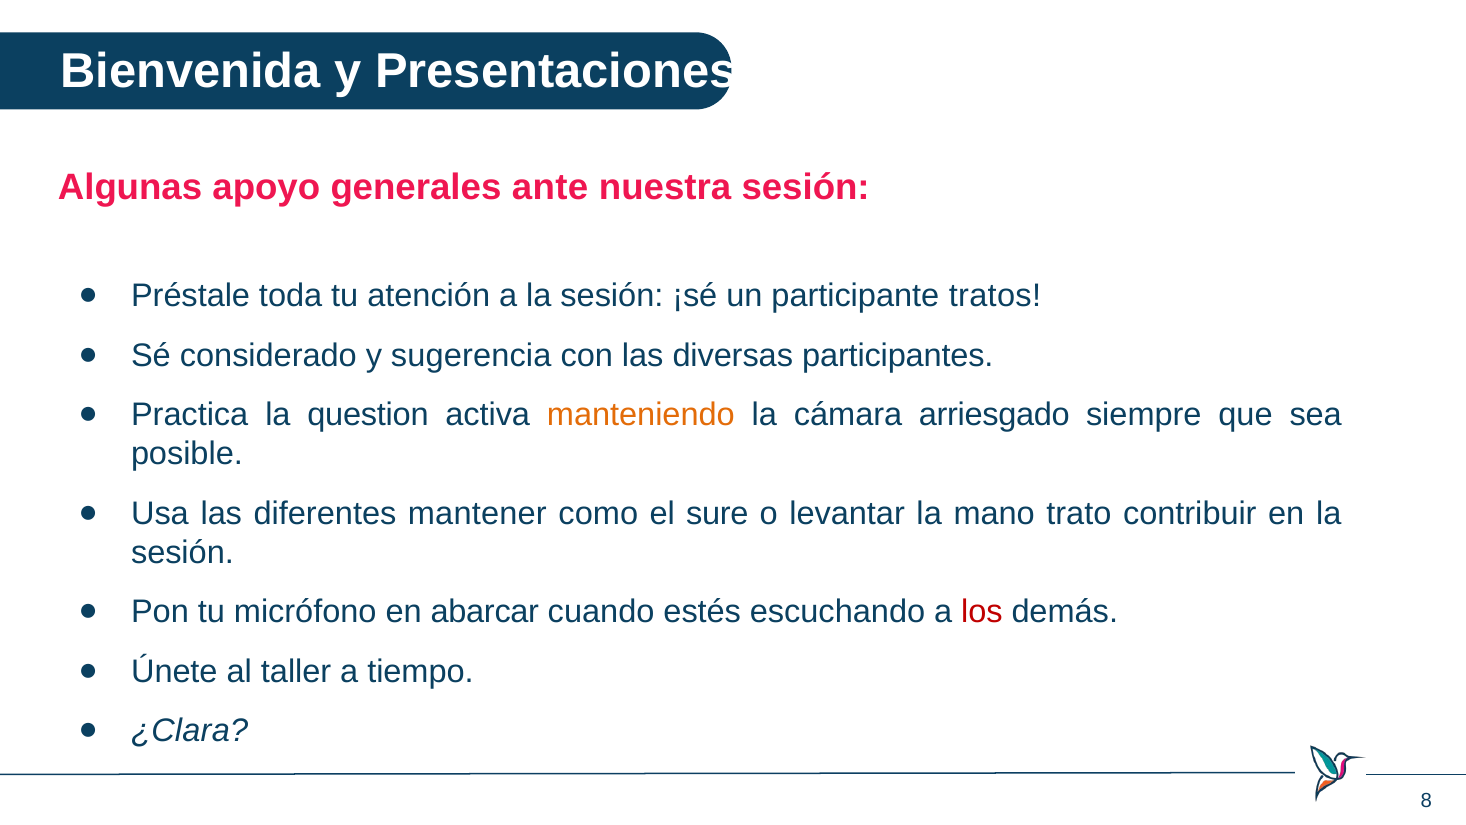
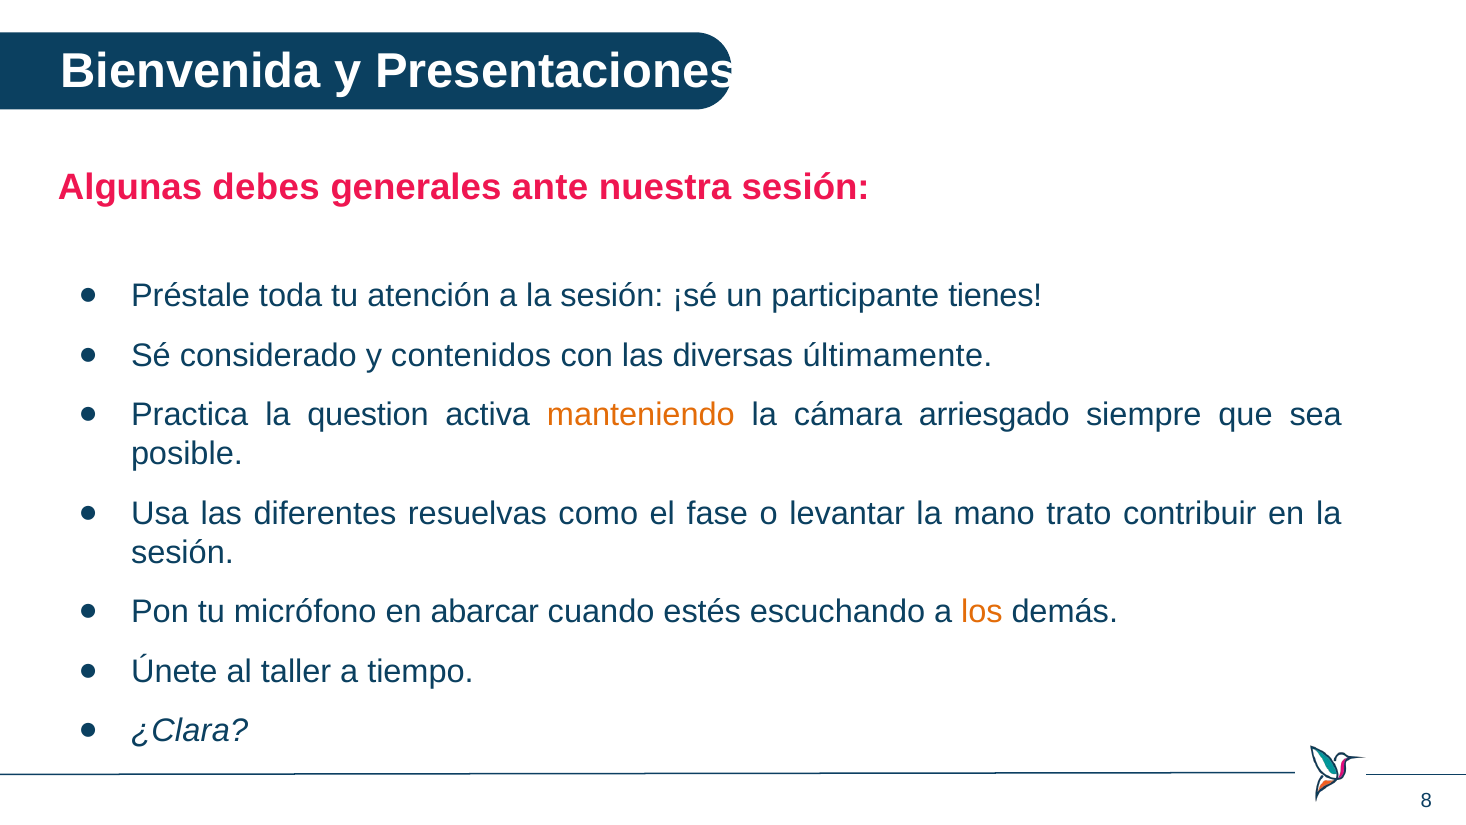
apoyo: apoyo -> debes
tratos: tratos -> tienes
sugerencia: sugerencia -> contenidos
participantes: participantes -> últimamente
mantener: mantener -> resuelvas
sure: sure -> fase
los colour: red -> orange
